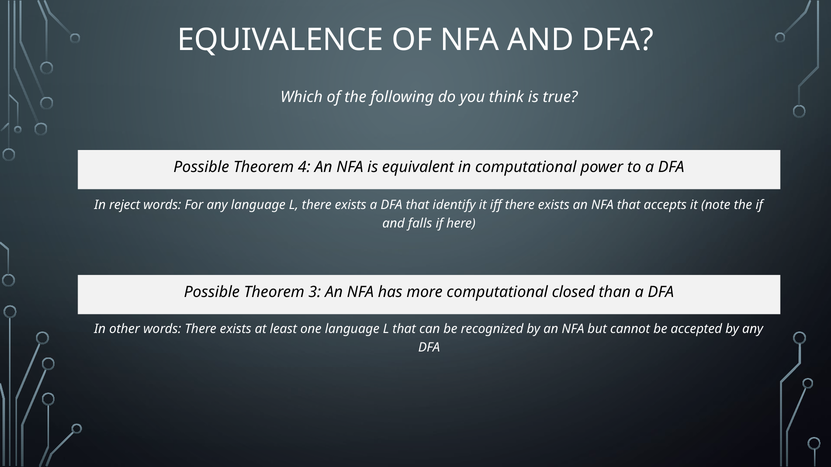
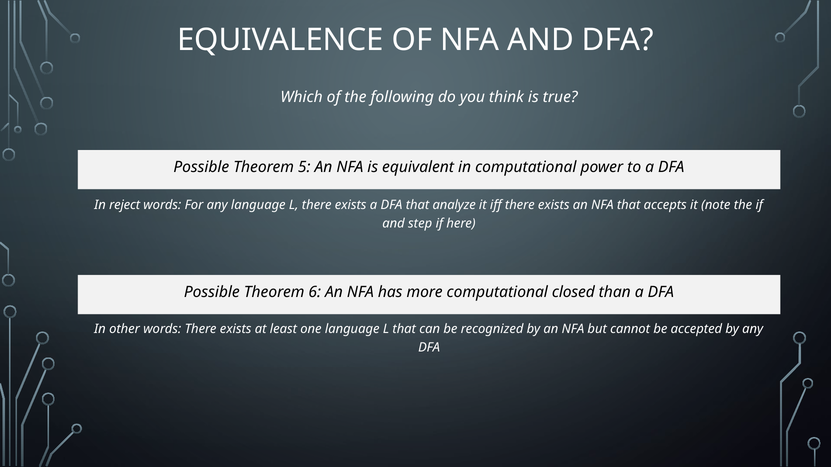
4: 4 -> 5
identify: identify -> analyze
falls: falls -> step
3: 3 -> 6
